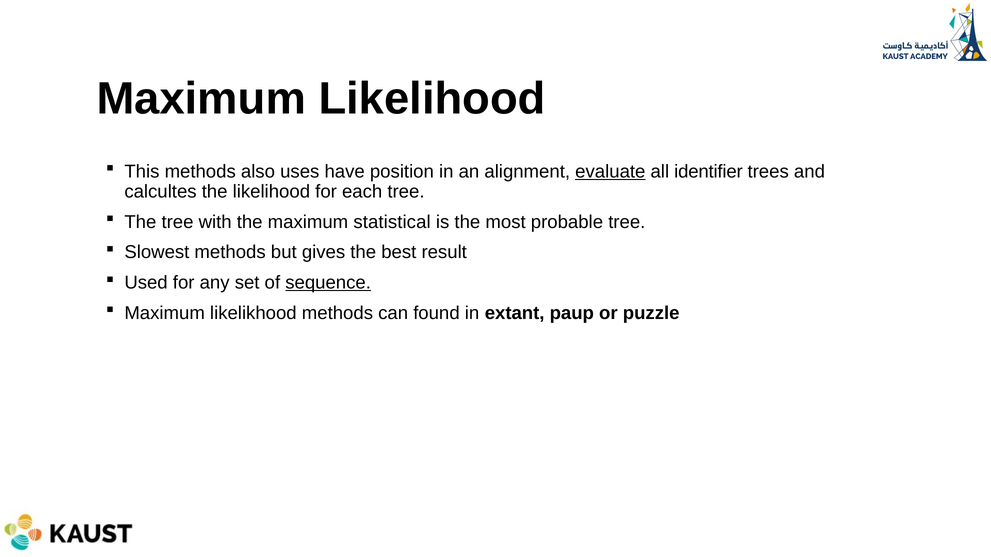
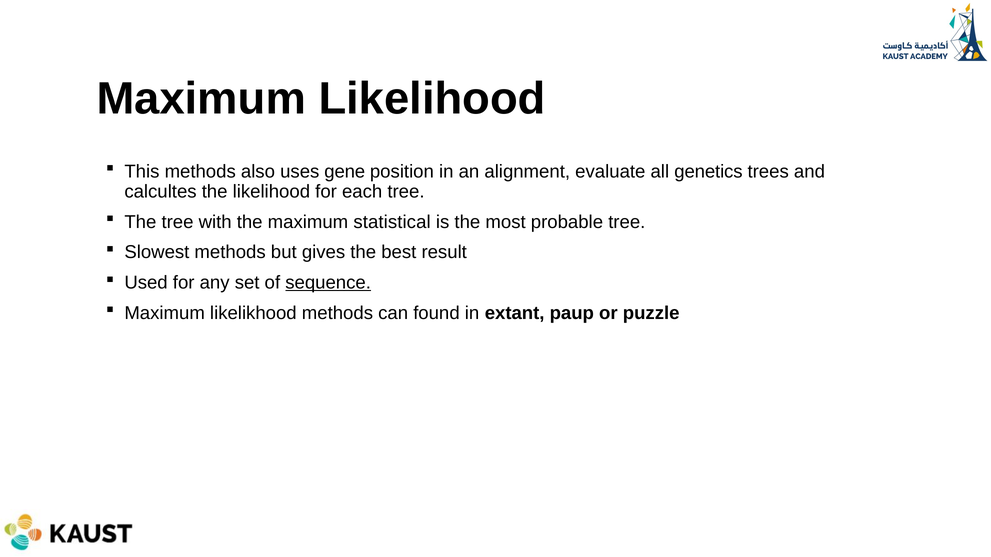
have: have -> gene
evaluate underline: present -> none
identifier: identifier -> genetics
